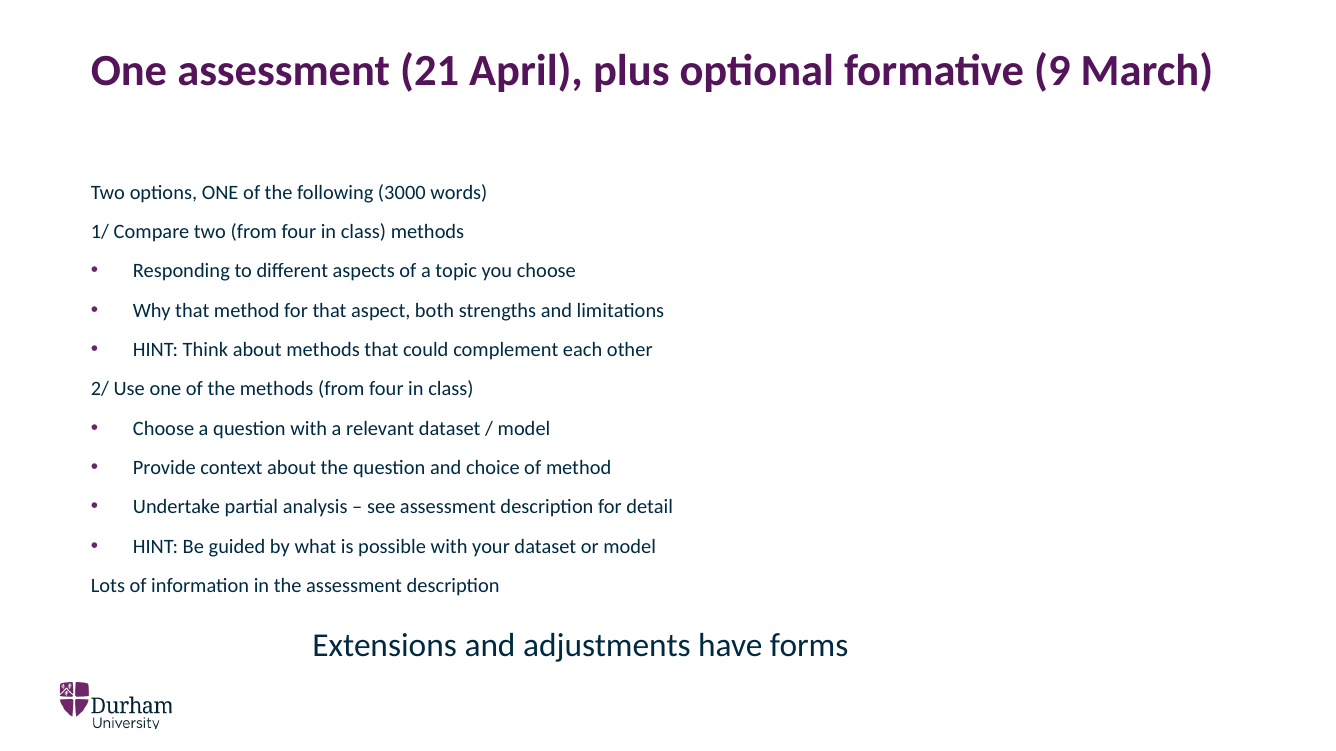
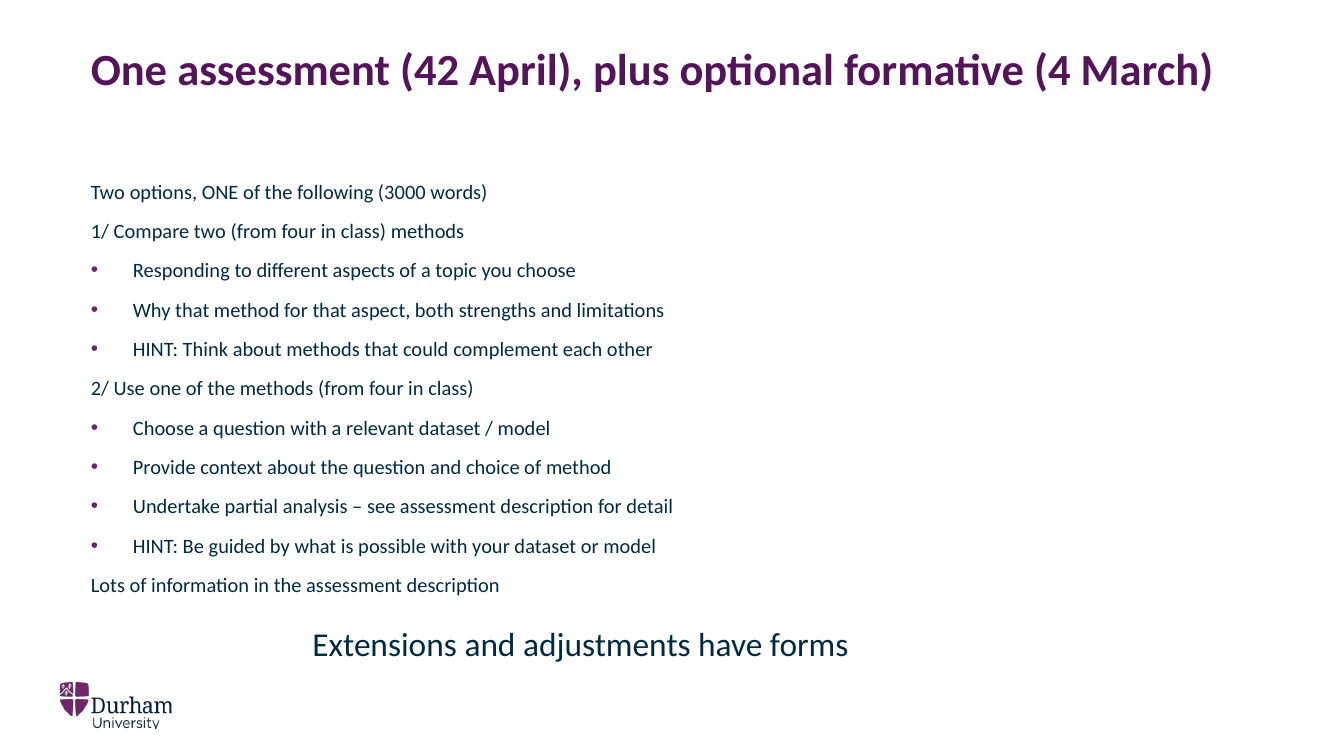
21: 21 -> 42
9: 9 -> 4
